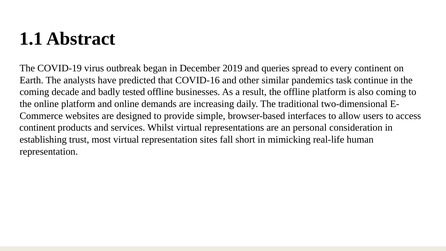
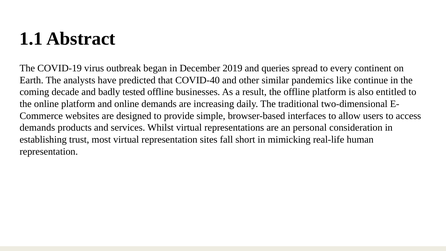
COVID-16: COVID-16 -> COVID-40
task: task -> like
also coming: coming -> entitled
continent at (37, 128): continent -> demands
